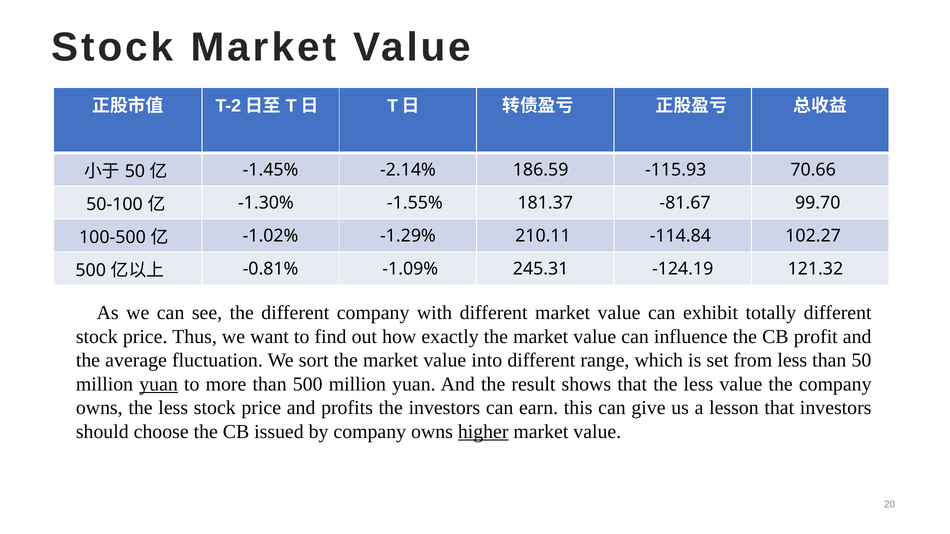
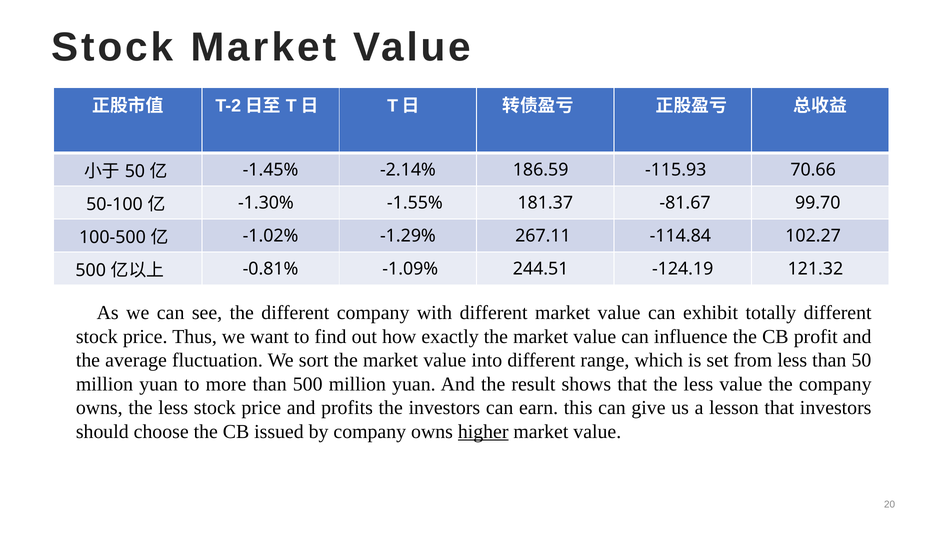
210.11: 210.11 -> 267.11
245.31: 245.31 -> 244.51
yuan at (159, 384) underline: present -> none
